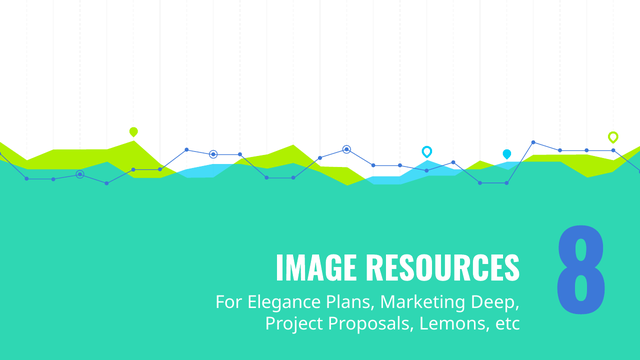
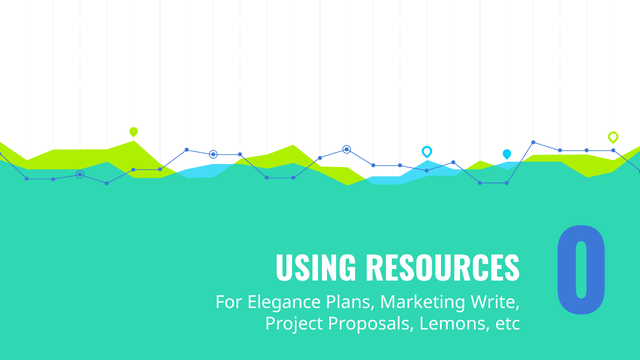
IMAGE: IMAGE -> USING
Deep: Deep -> Write
8: 8 -> 0
